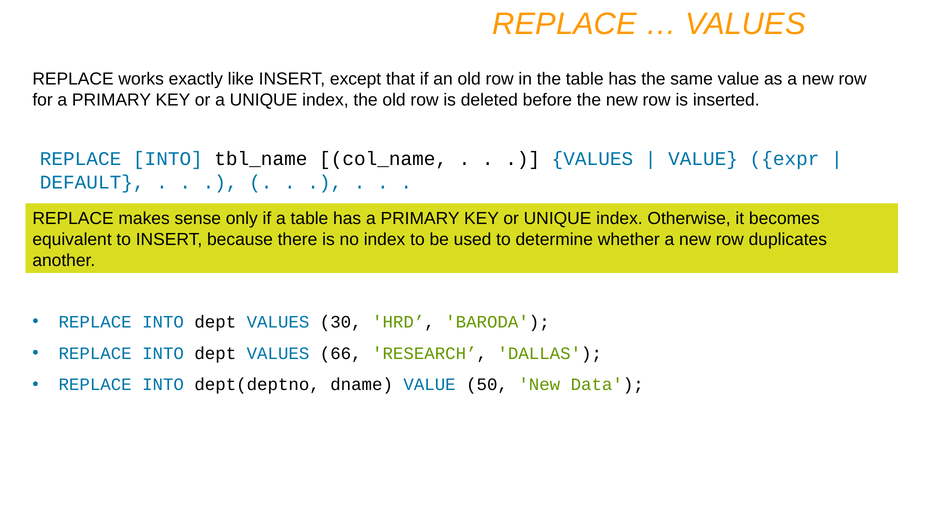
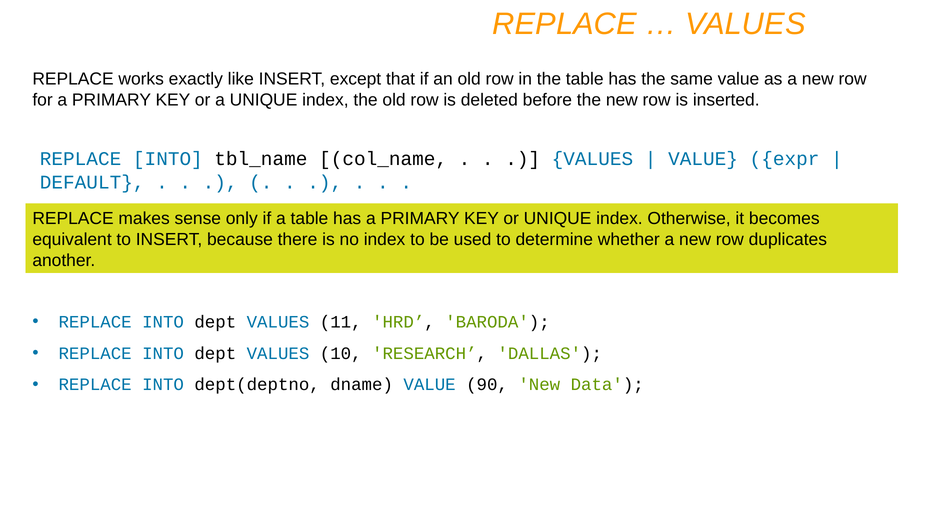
30: 30 -> 11
66: 66 -> 10
50: 50 -> 90
